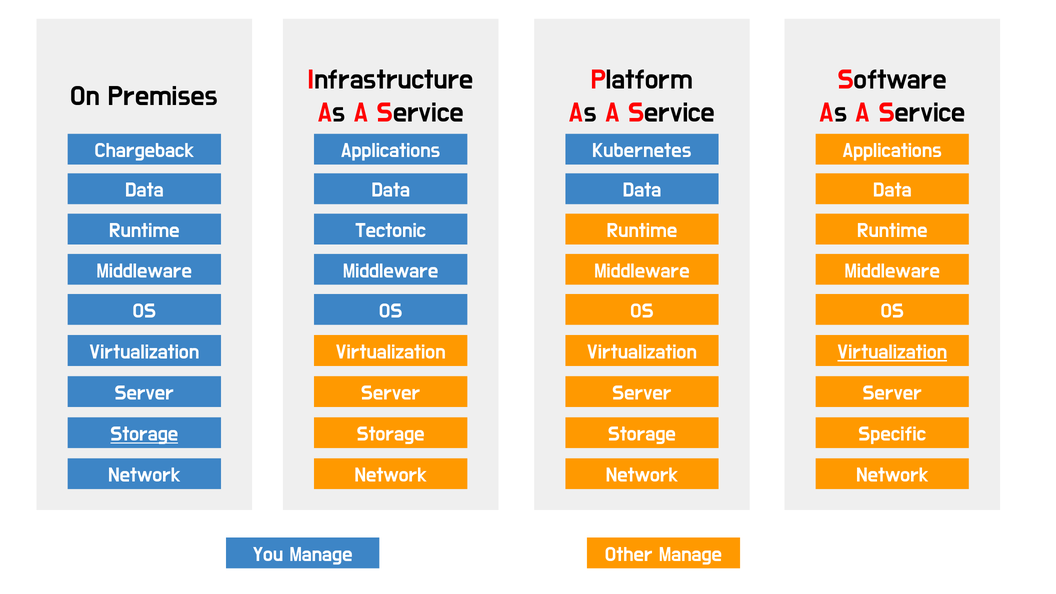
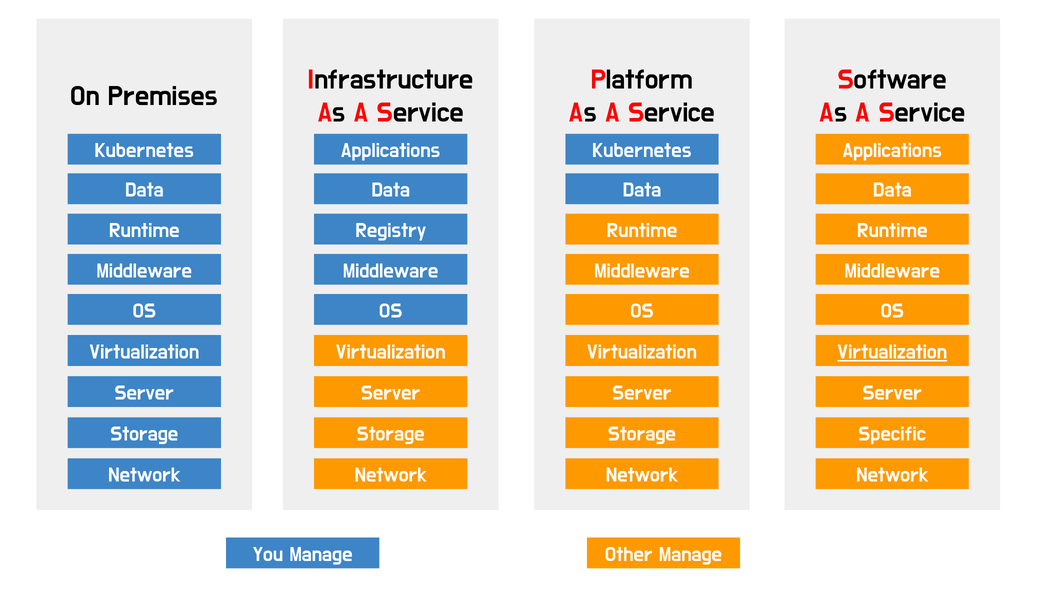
Chargeback at (144, 151): Chargeback -> Kubernetes
Tectonic: Tectonic -> Registry
Storage at (144, 434) underline: present -> none
